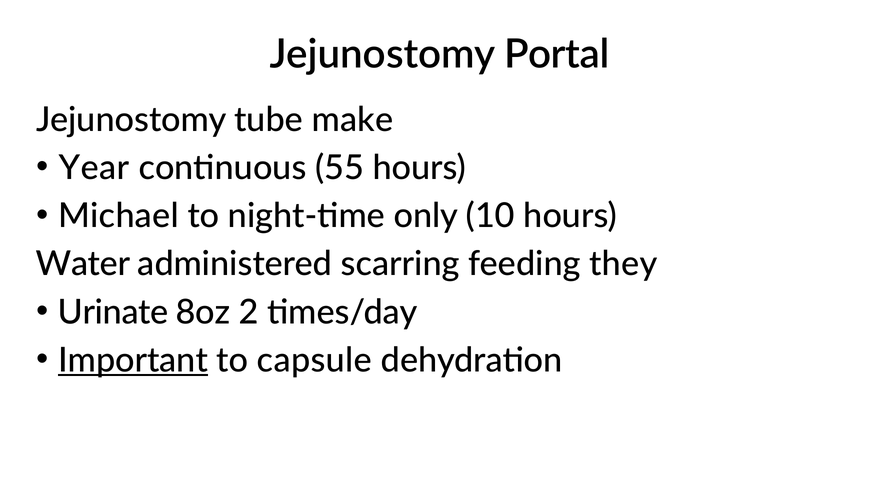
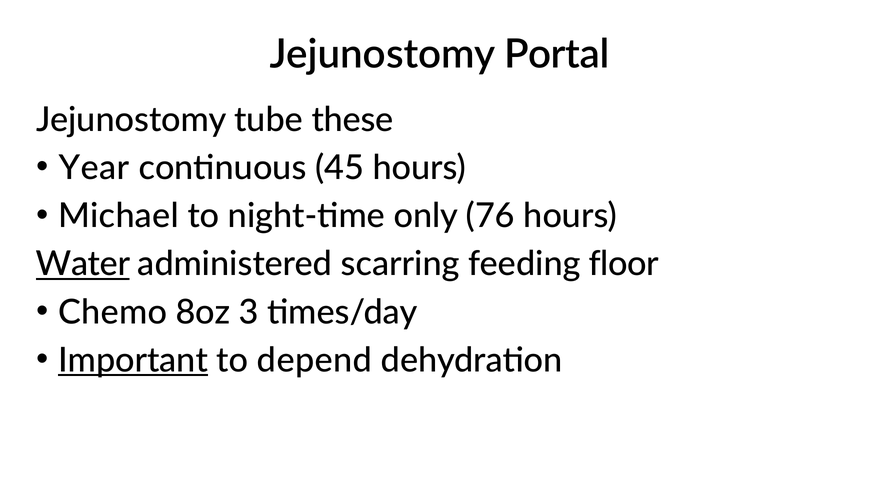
make: make -> these
55: 55 -> 45
10: 10 -> 76
Water underline: none -> present
they: they -> floor
Urinate: Urinate -> Chemo
2: 2 -> 3
capsule: capsule -> depend
